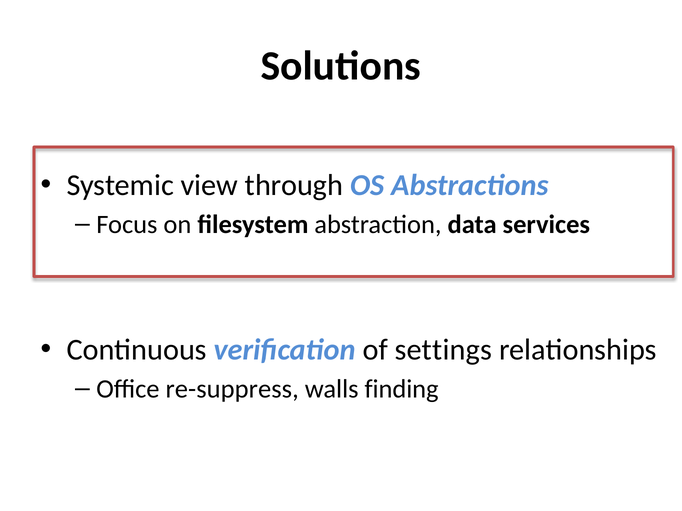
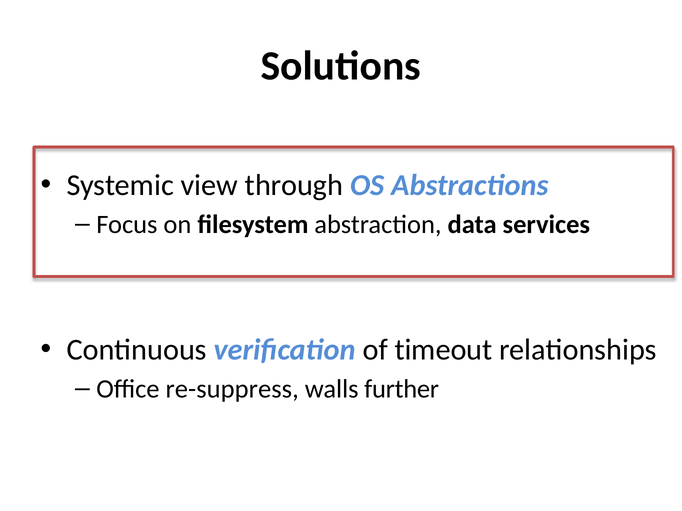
settings: settings -> timeout
finding: finding -> further
